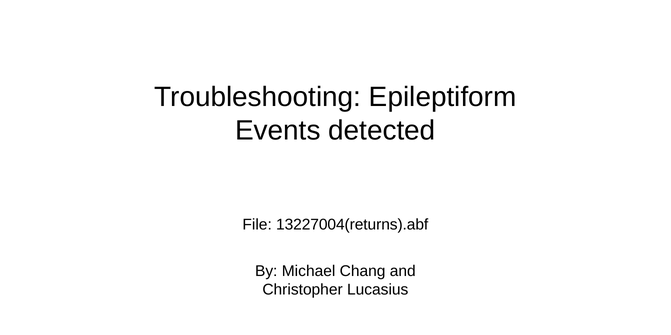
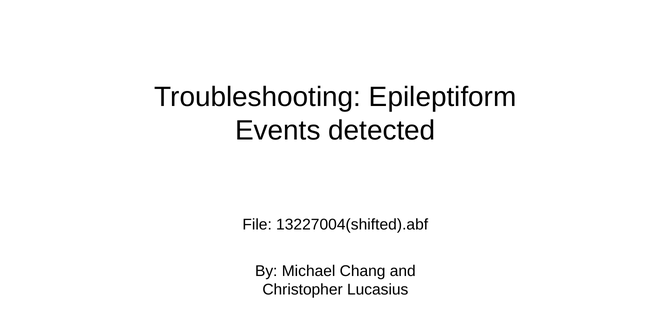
13227004(returns).abf: 13227004(returns).abf -> 13227004(shifted).abf
